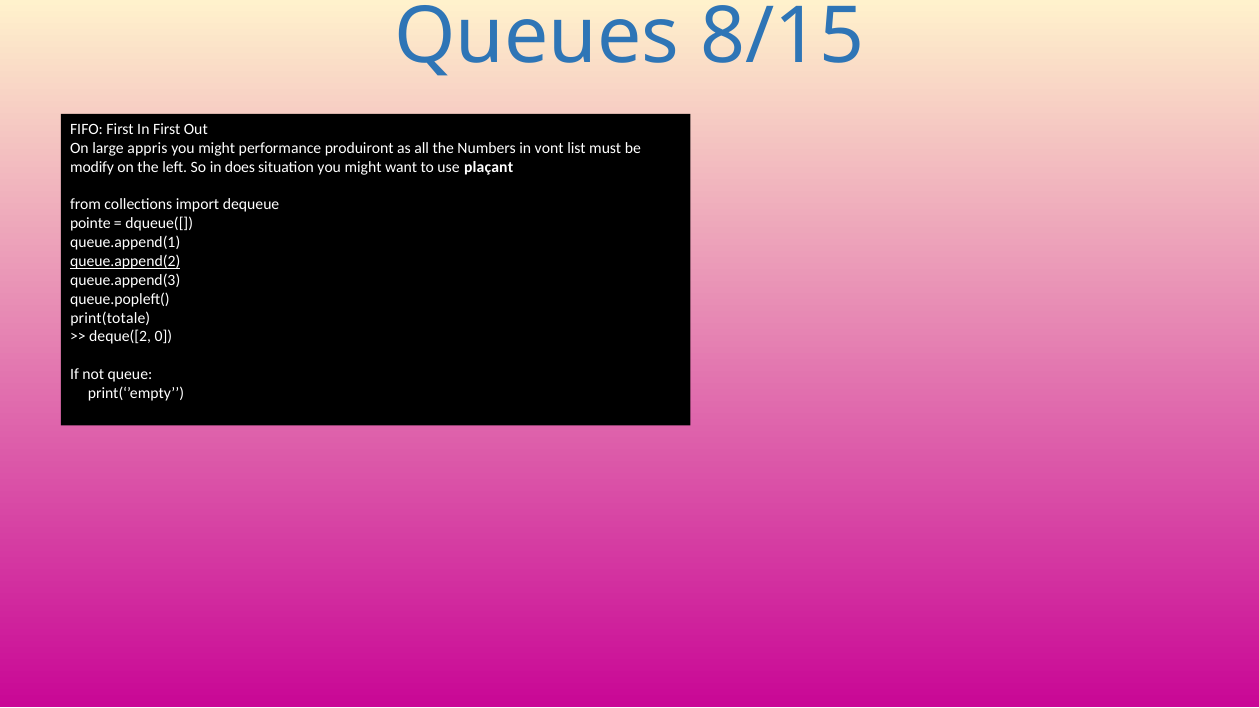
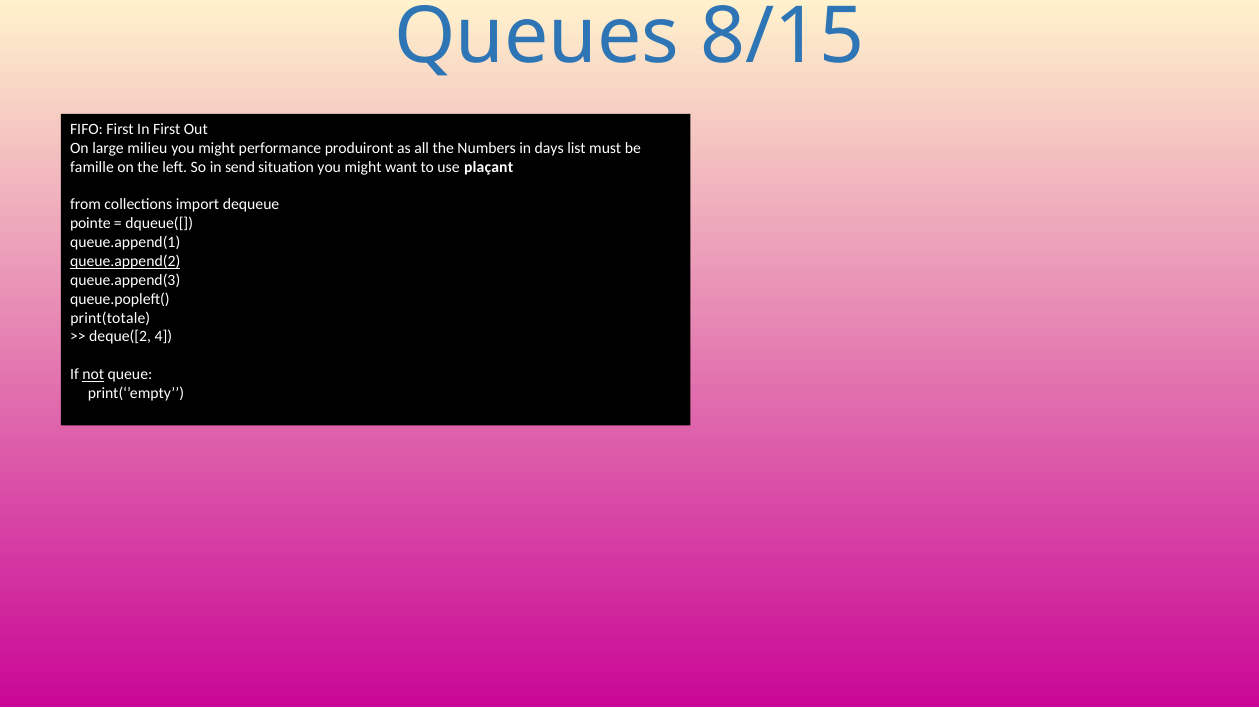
appris: appris -> milieu
vont: vont -> days
modify: modify -> famille
does: does -> send
0: 0 -> 4
not underline: none -> present
